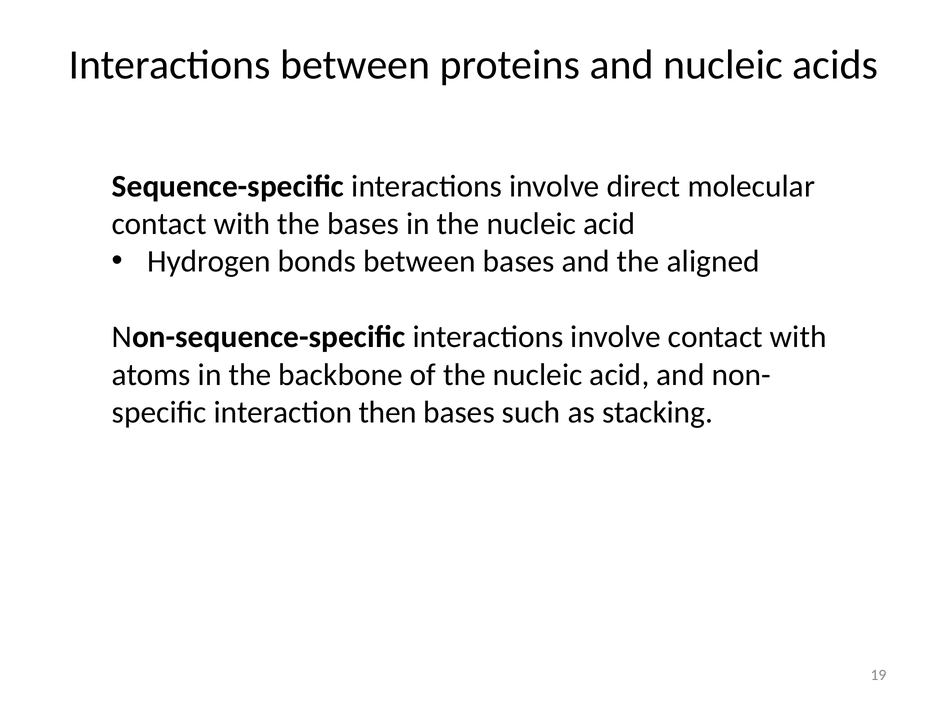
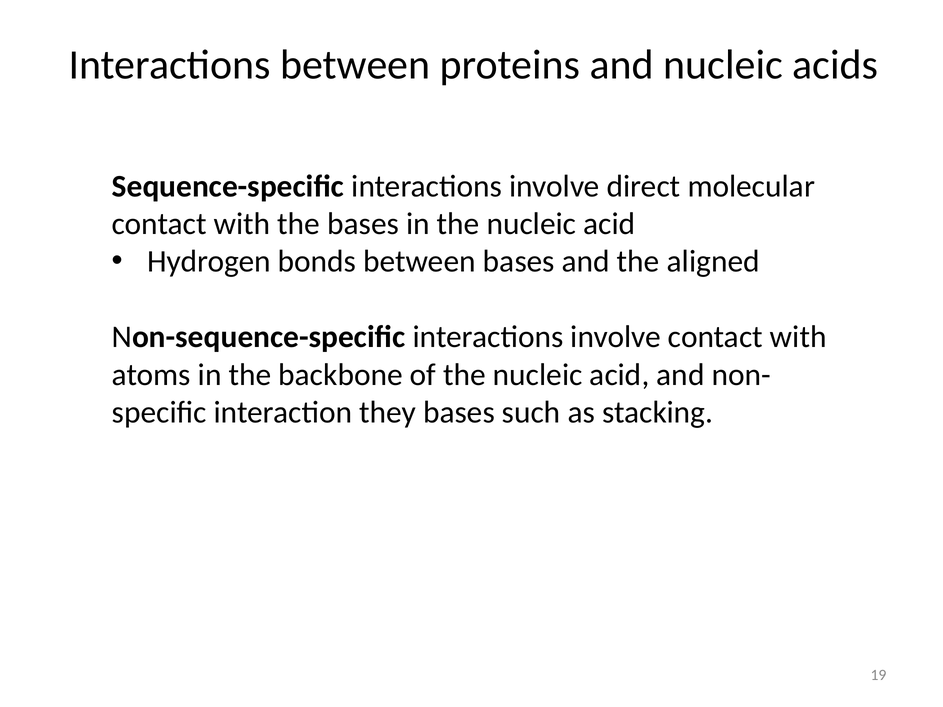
then: then -> they
